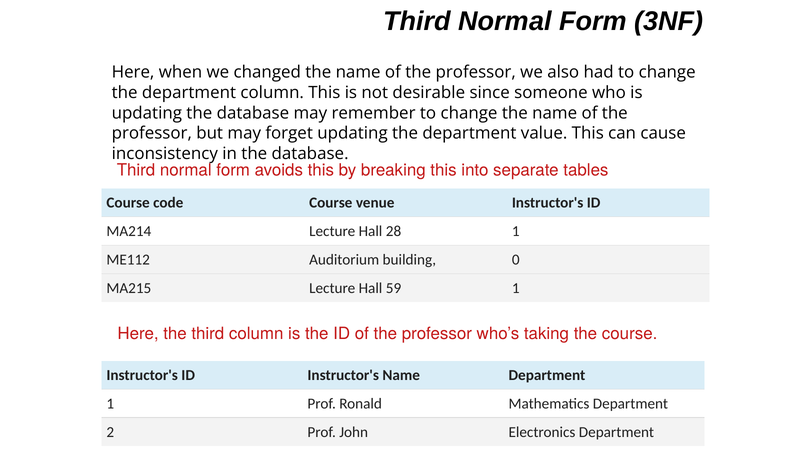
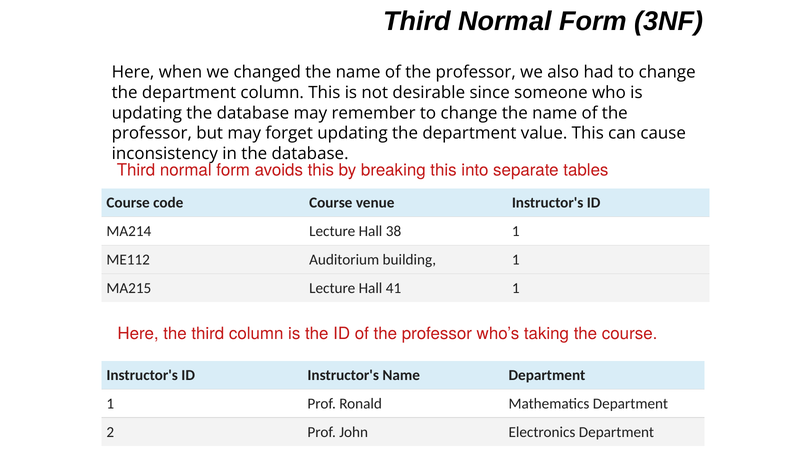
28: 28 -> 38
building 0: 0 -> 1
59: 59 -> 41
